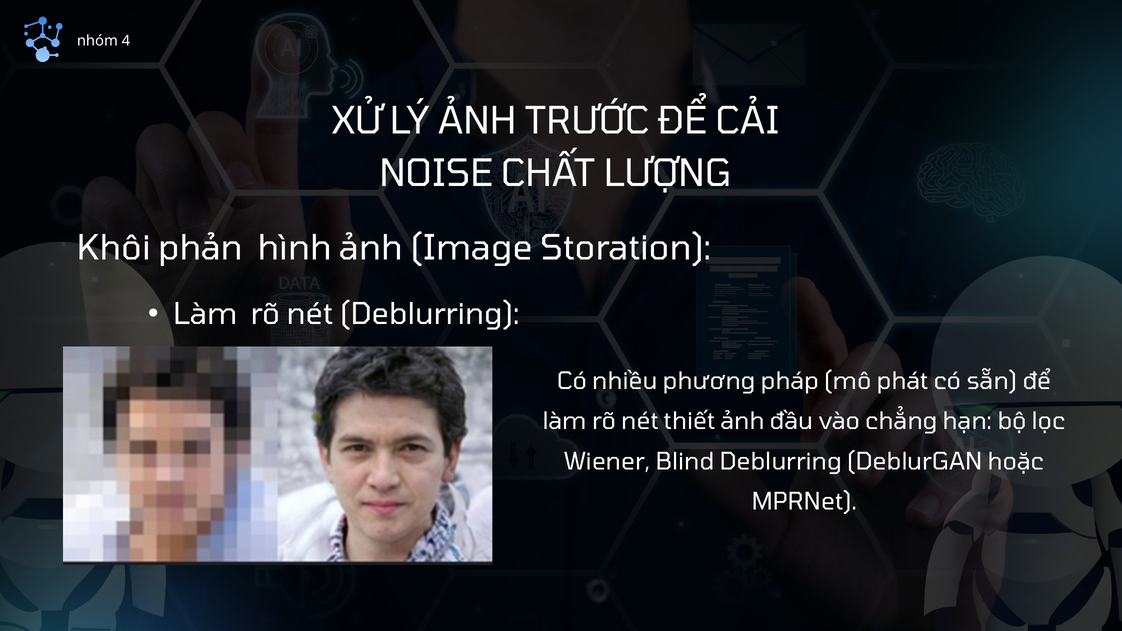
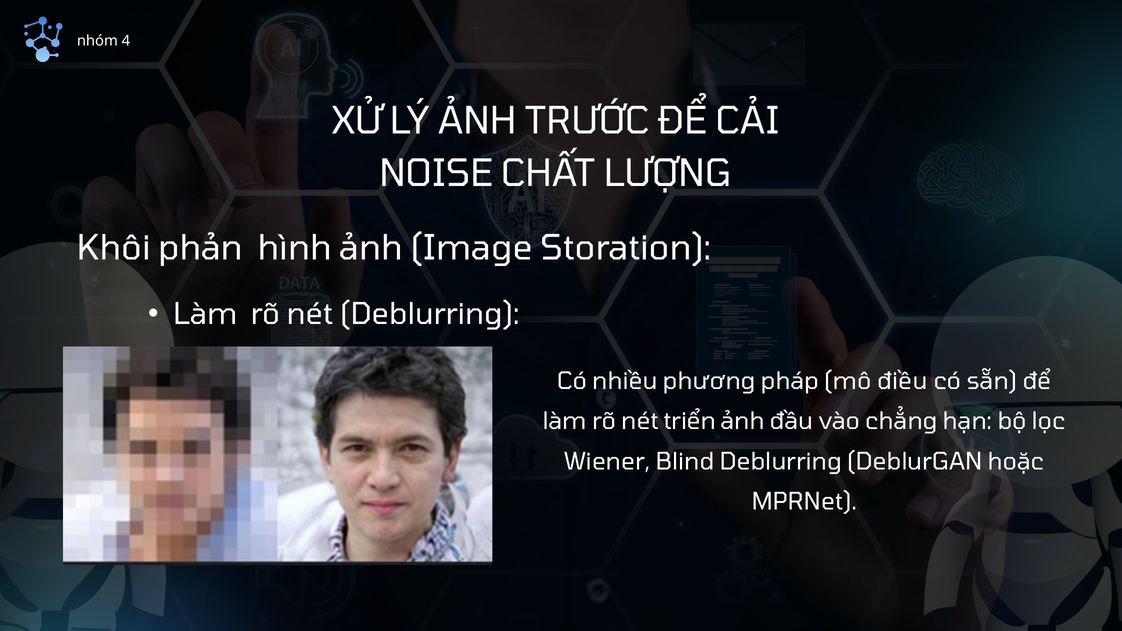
phát: phát -> điều
thiết: thiết -> triển
